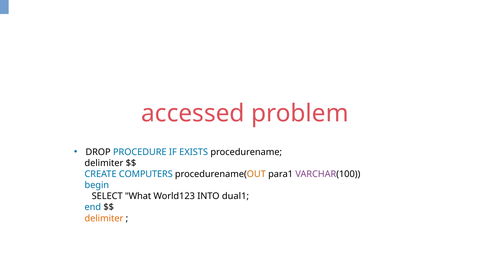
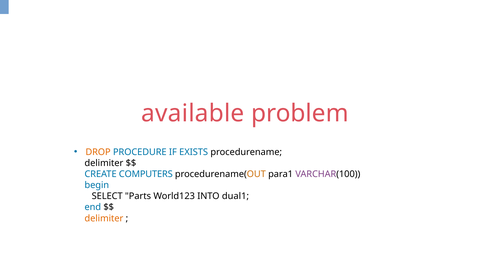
accessed: accessed -> available
DROP colour: black -> orange
What: What -> Parts
